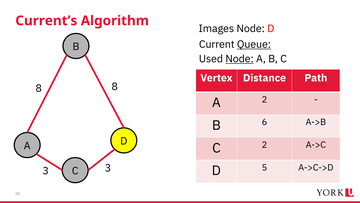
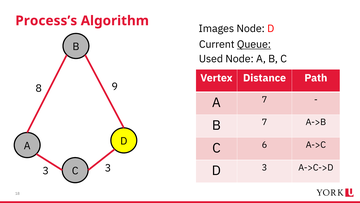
Current’s: Current’s -> Process’s
Node at (240, 59) underline: present -> none
8 8: 8 -> 9
A 2: 2 -> 7
B 6: 6 -> 7
C 2: 2 -> 6
D 5: 5 -> 3
